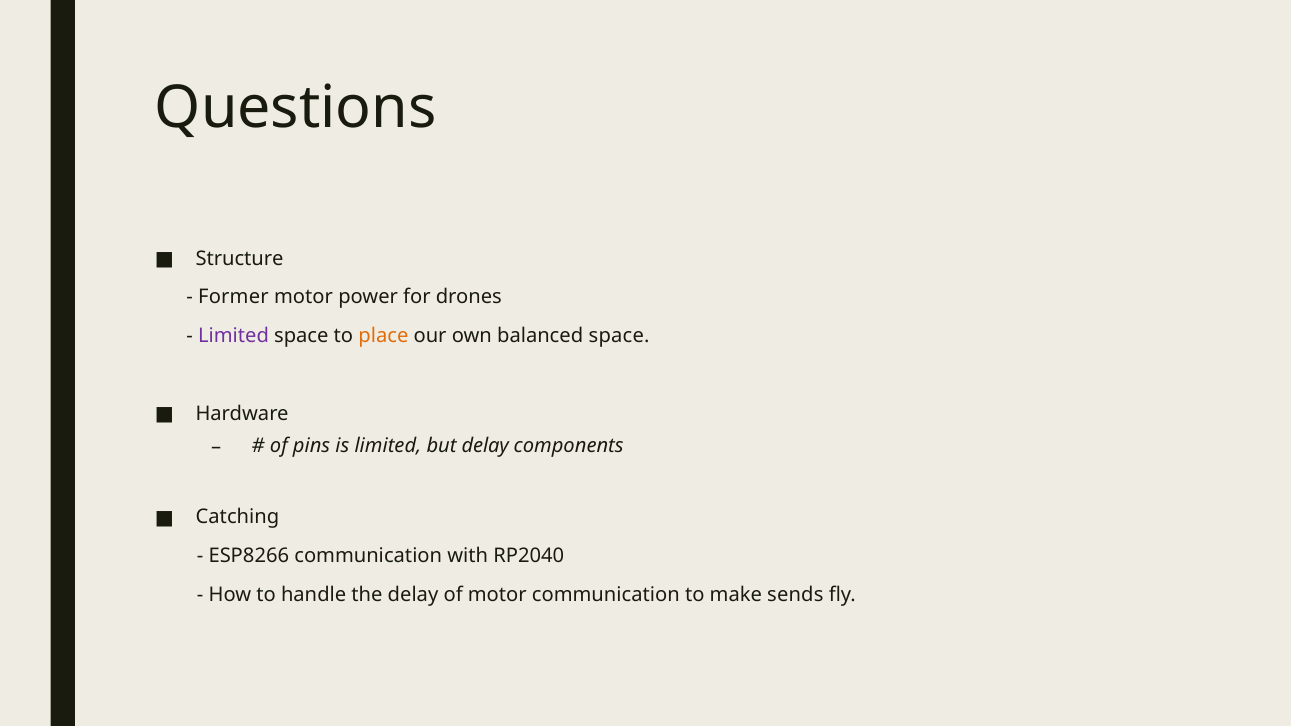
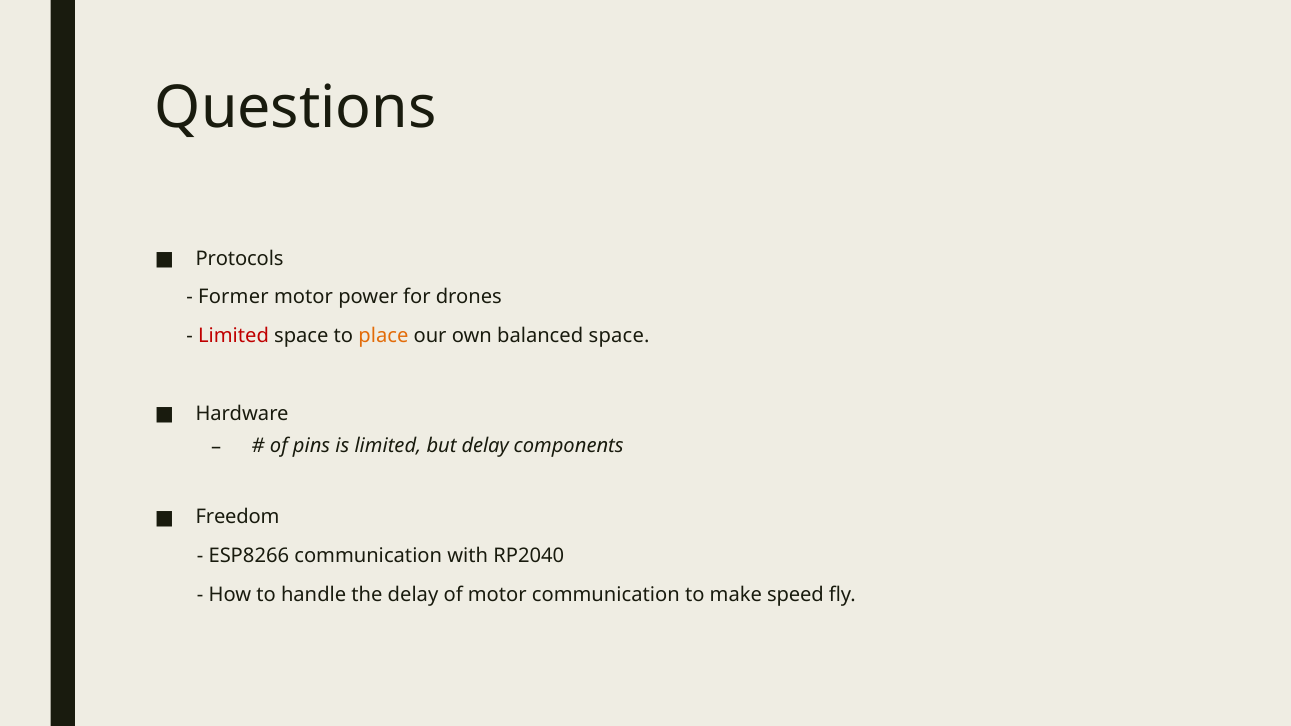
Structure: Structure -> Protocols
Limited at (233, 336) colour: purple -> red
Catching: Catching -> Freedom
sends: sends -> speed
